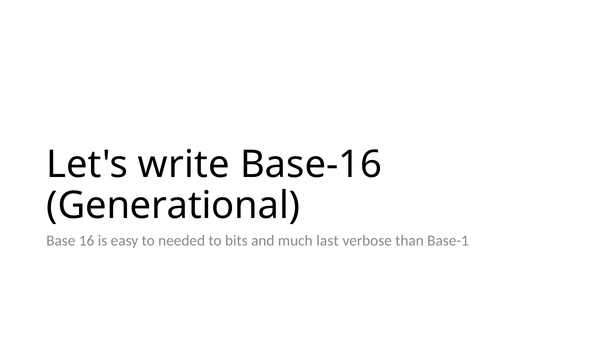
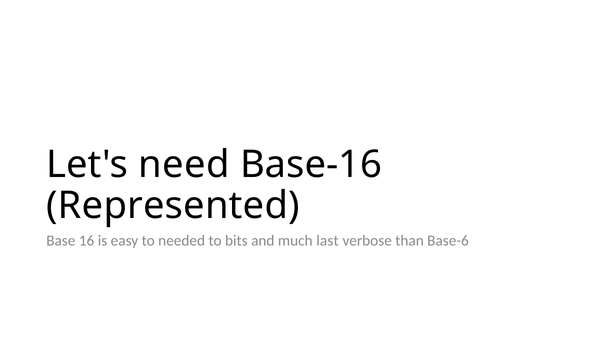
write: write -> need
Generational: Generational -> Represented
Base-1: Base-1 -> Base-6
